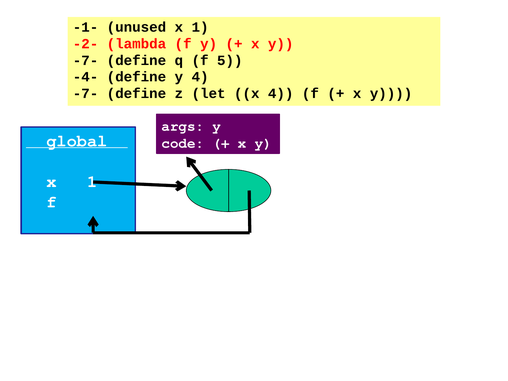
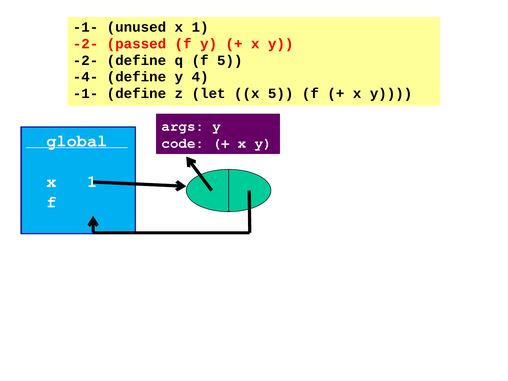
lambda: lambda -> passed
-7- at (86, 60): -7- -> -2-
-7- at (86, 94): -7- -> -1-
x 4: 4 -> 5
